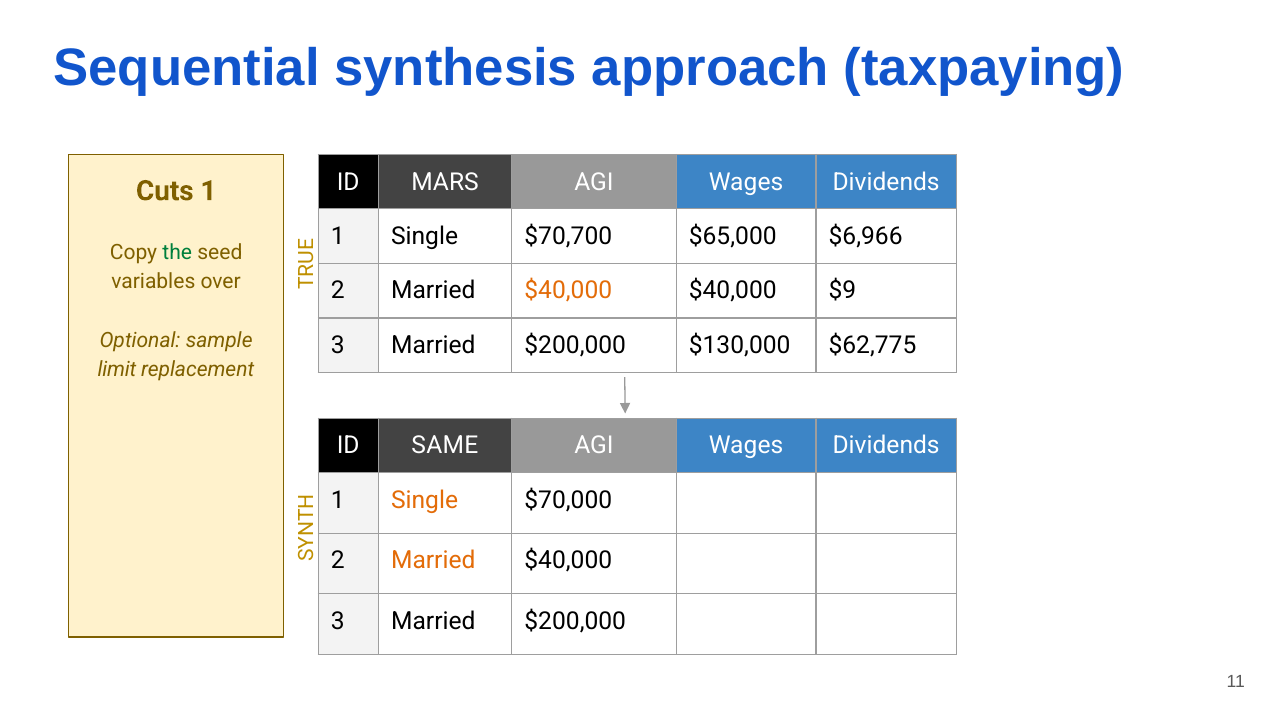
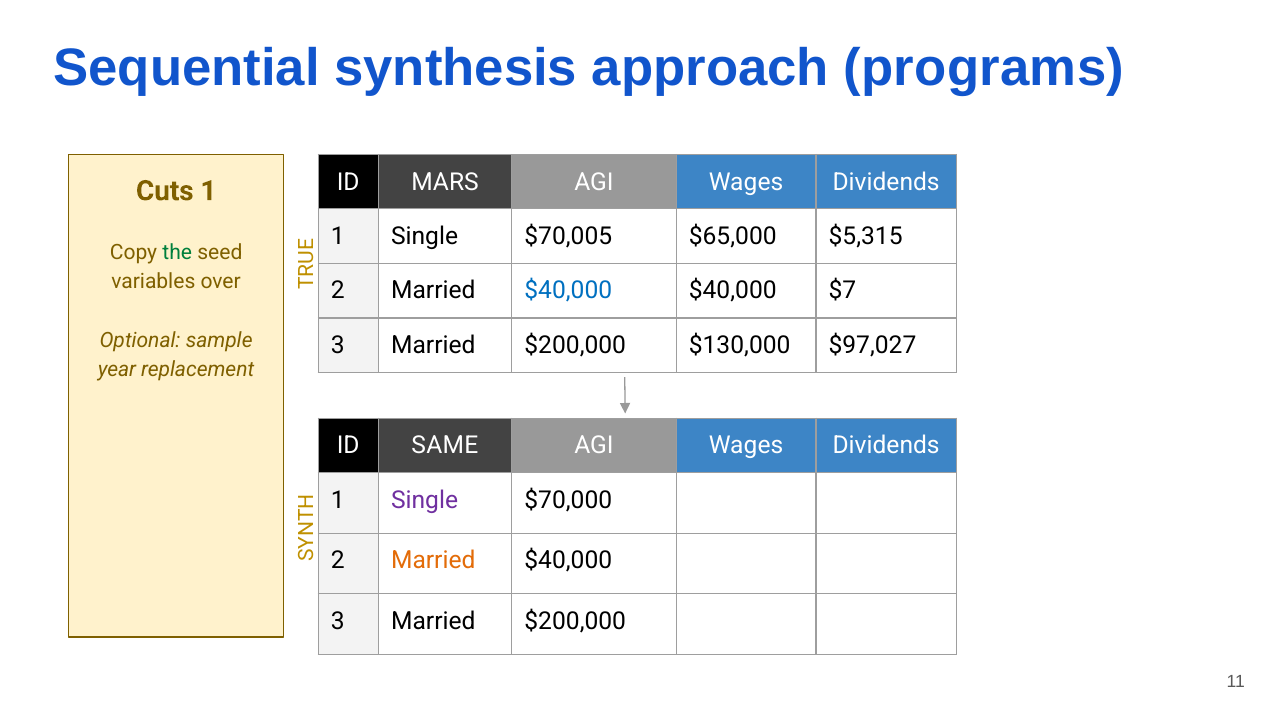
taxpaying: taxpaying -> programs
$70,700: $70,700 -> $70,005
$6,966: $6,966 -> $5,315
$40,000 at (568, 290) colour: orange -> blue
$9: $9 -> $7
$62,775: $62,775 -> $97,027
limit: limit -> year
Single at (425, 500) colour: orange -> purple
